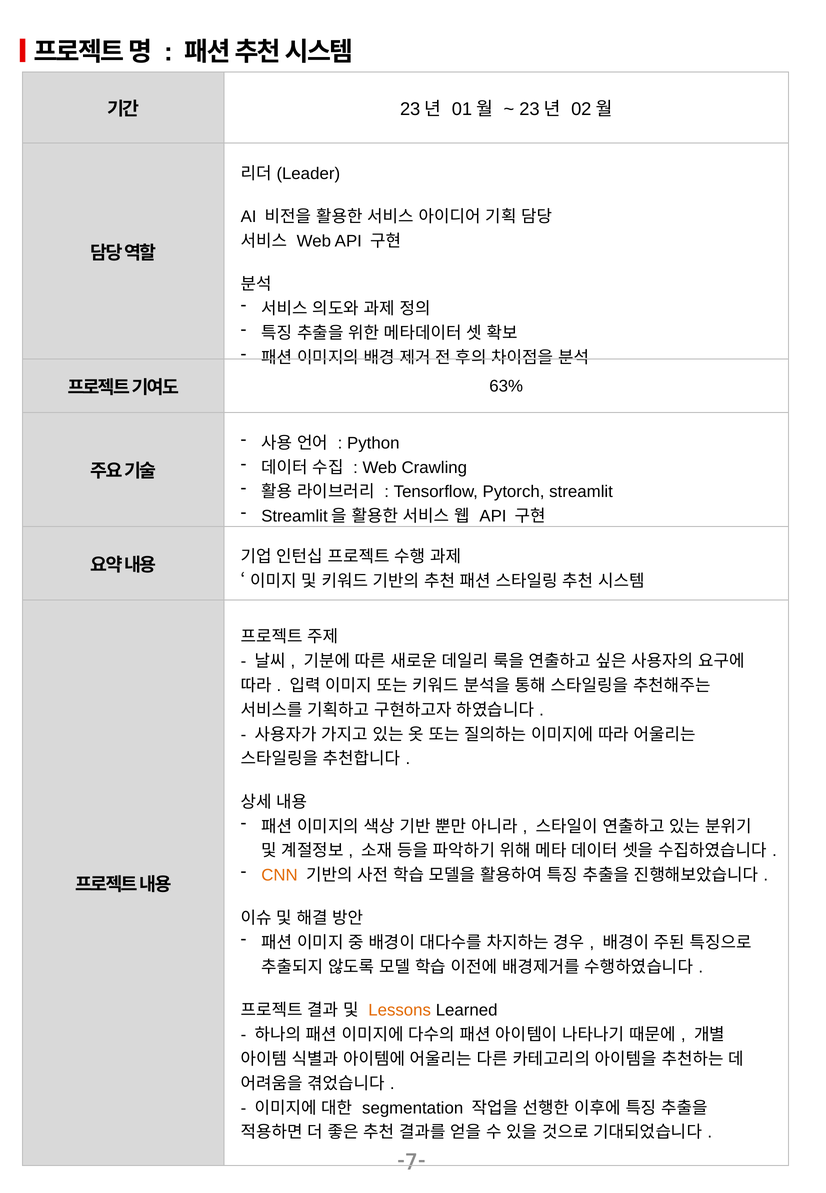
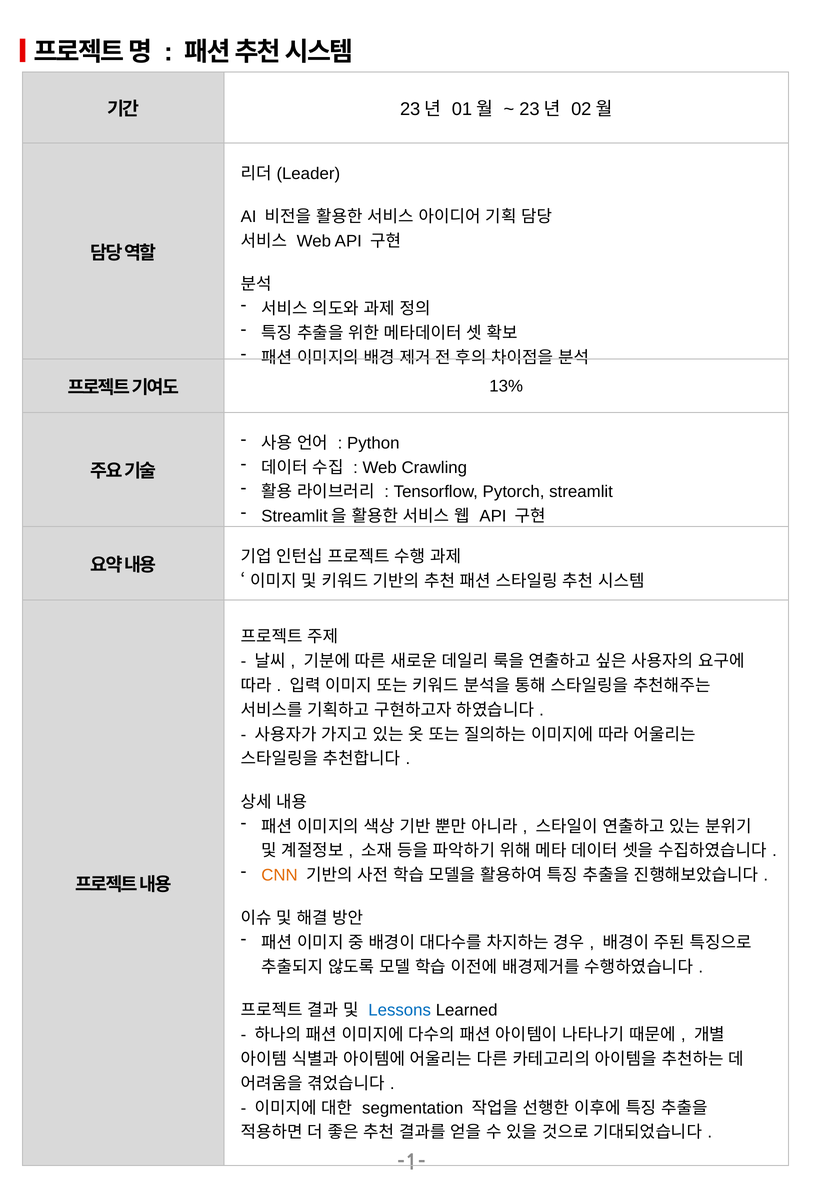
63%: 63% -> 13%
Lessons colour: orange -> blue
-7-: -7- -> -1-
